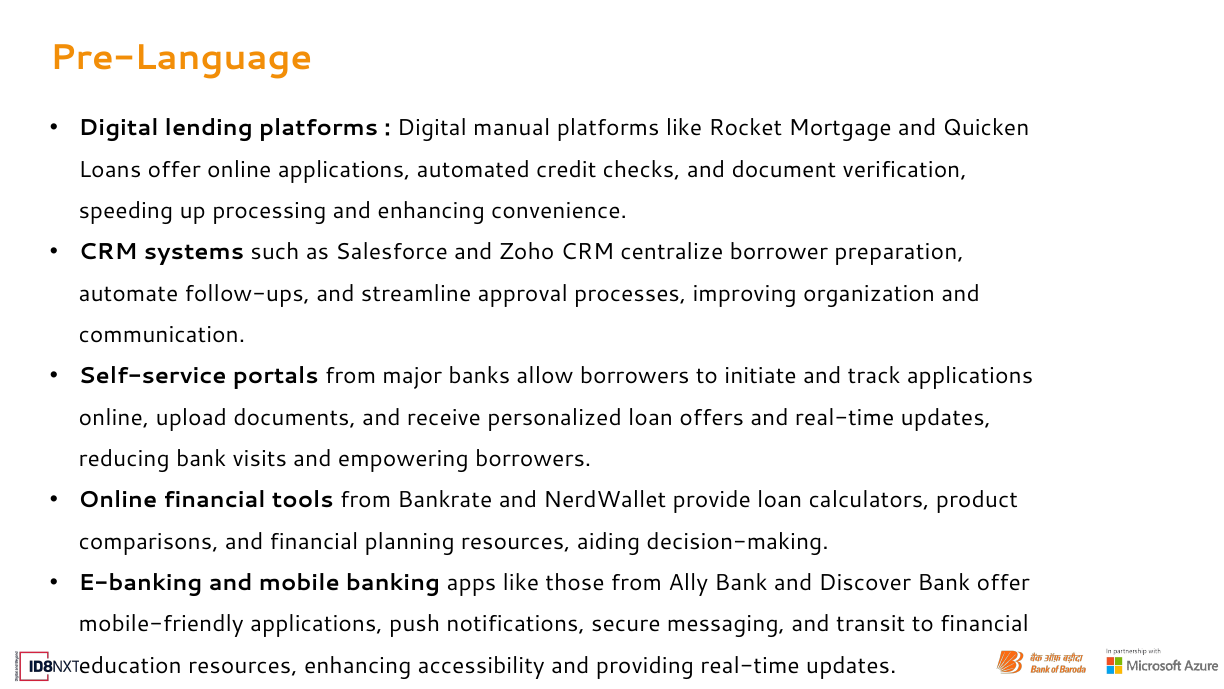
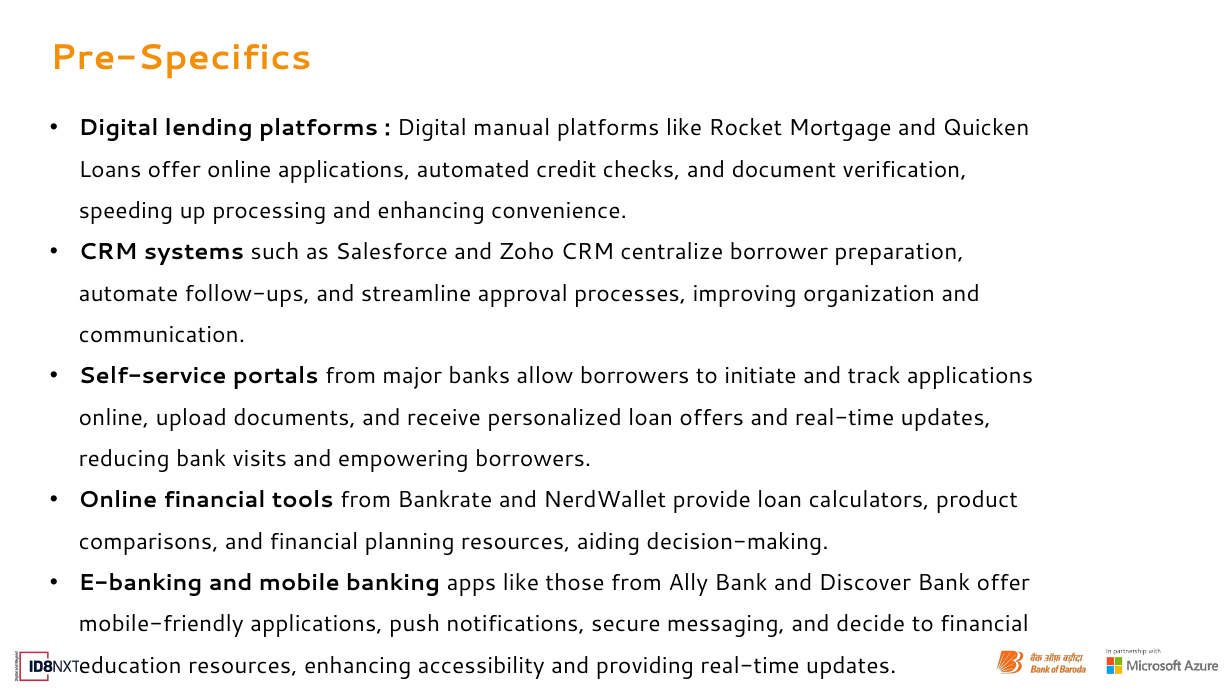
Pre-Language: Pre-Language -> Pre-Specifics
transit: transit -> decide
